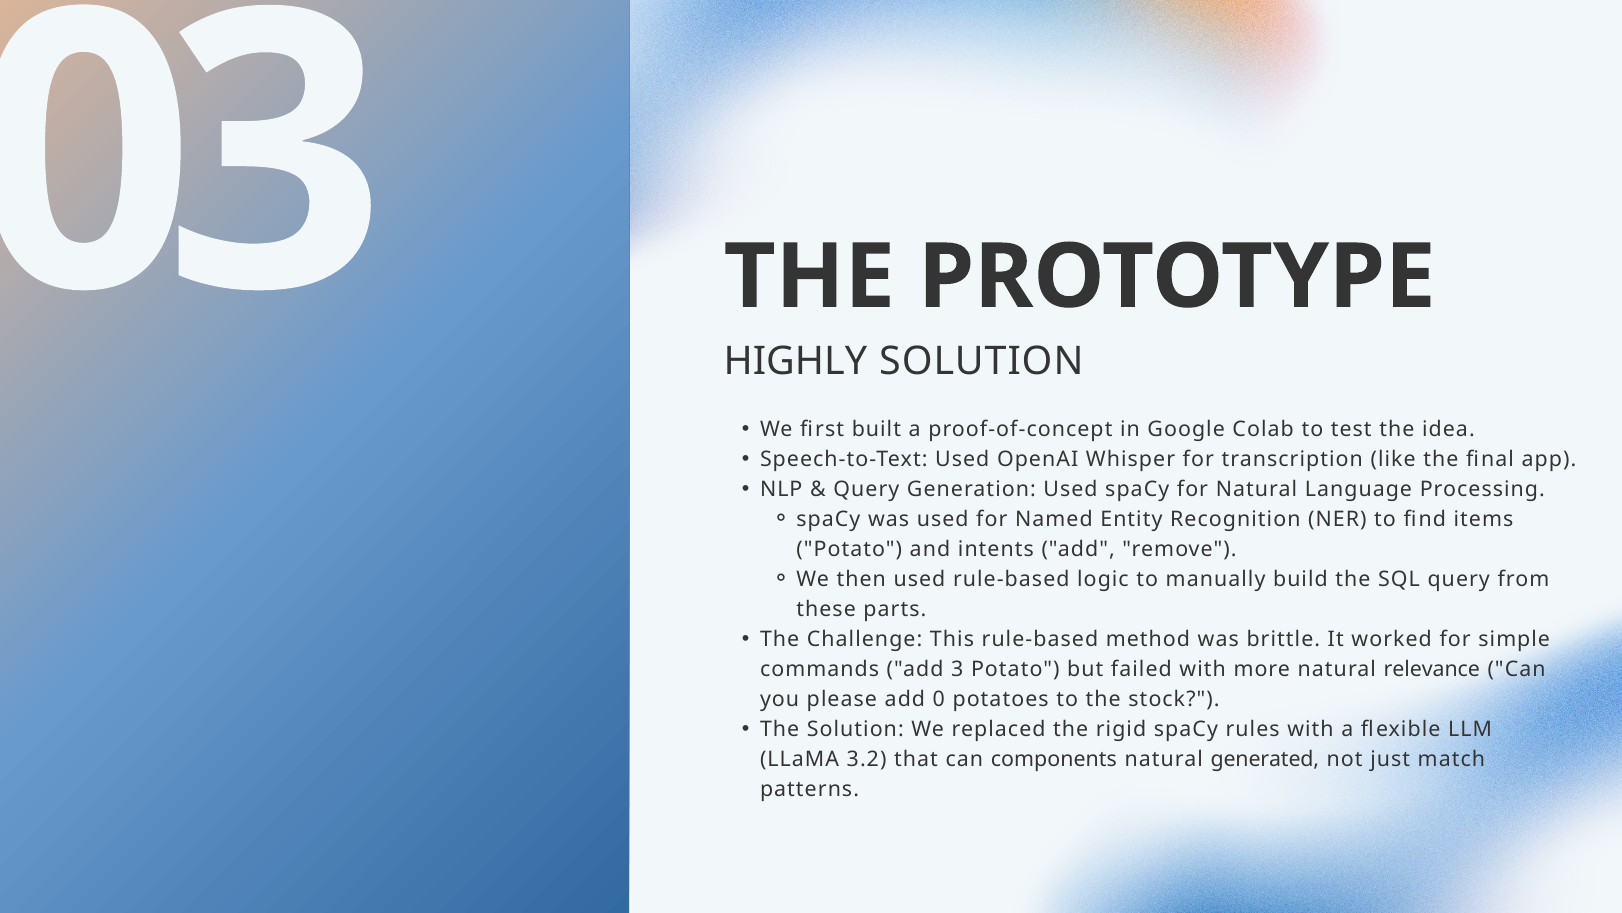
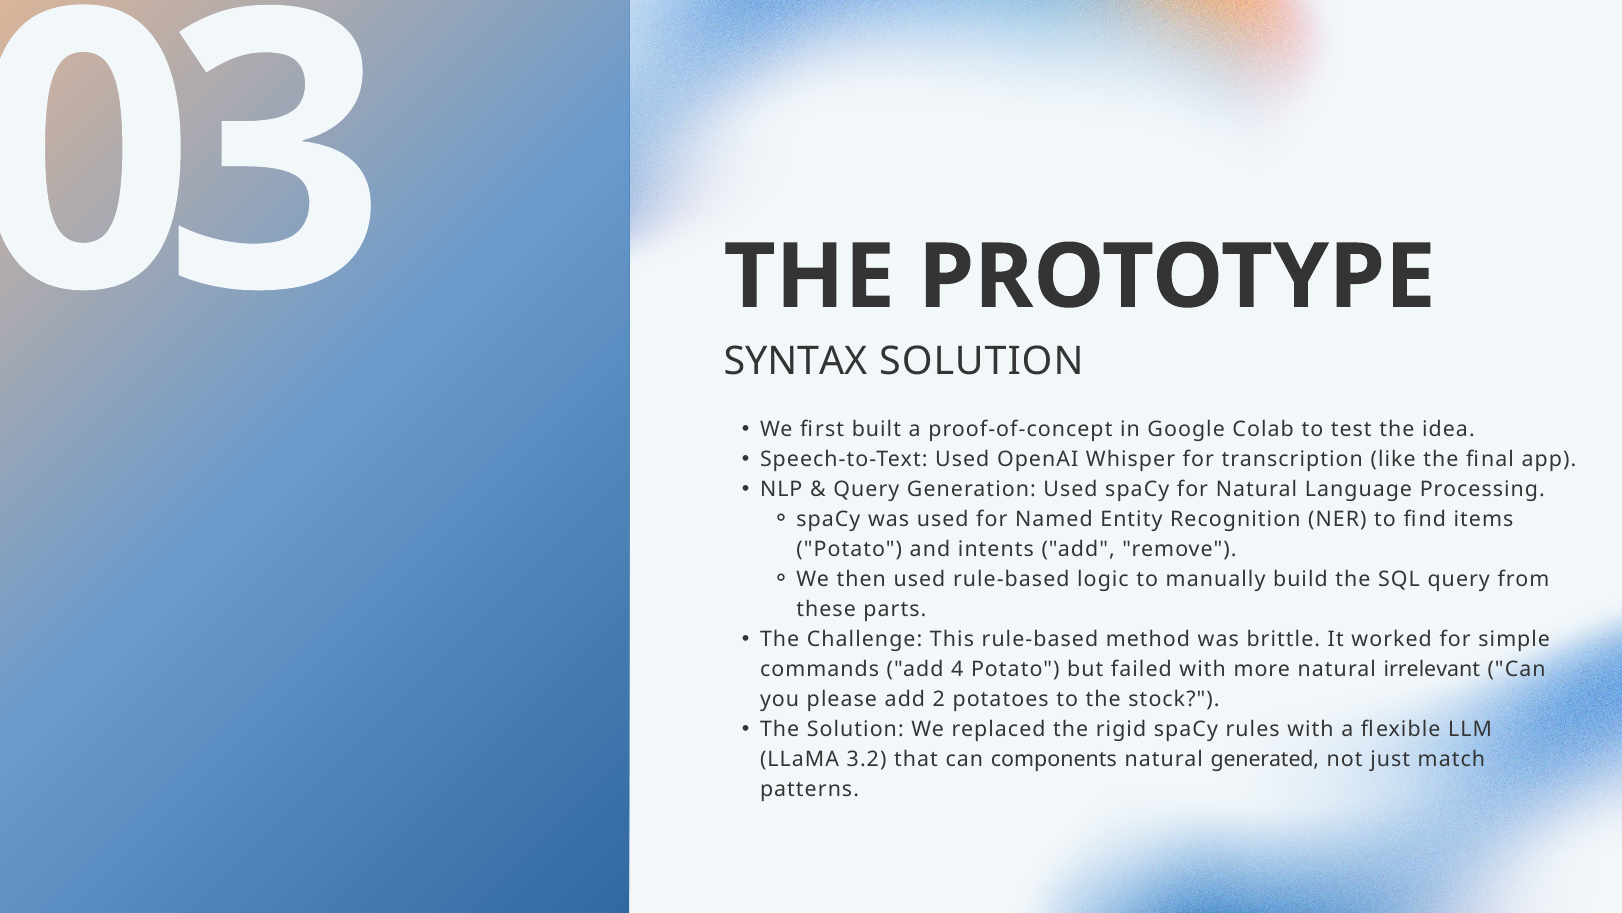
HIGHLY: HIGHLY -> SYNTAX
3: 3 -> 4
relevance: relevance -> irrelevant
0: 0 -> 2
